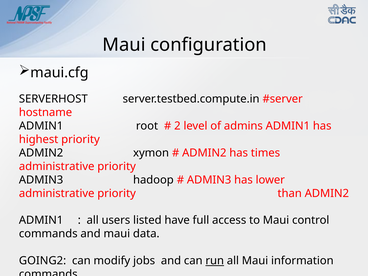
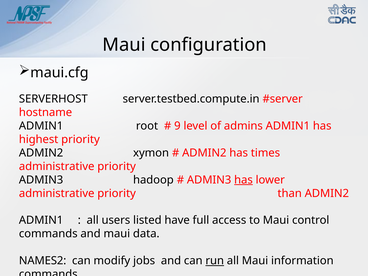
2: 2 -> 9
has at (243, 180) underline: none -> present
GOING2: GOING2 -> NAMES2
